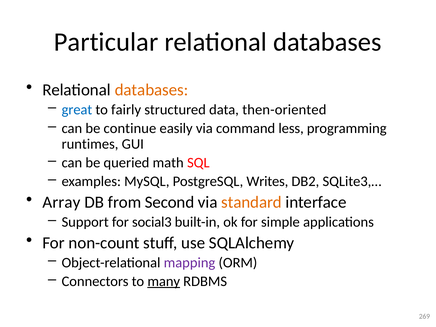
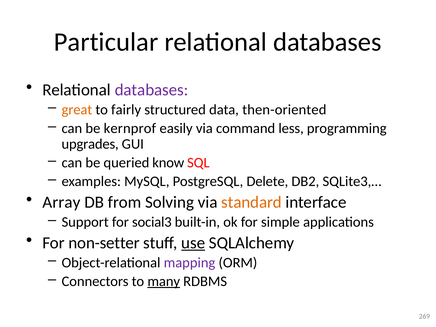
databases at (152, 90) colour: orange -> purple
great colour: blue -> orange
continue: continue -> kernprof
runtimes: runtimes -> upgrades
math: math -> know
Writes: Writes -> Delete
Second: Second -> Solving
non-count: non-count -> non-setter
use underline: none -> present
